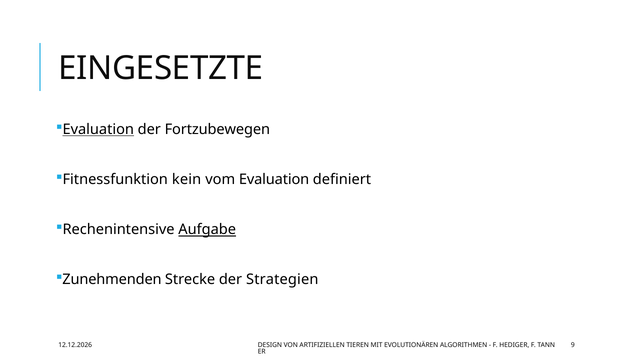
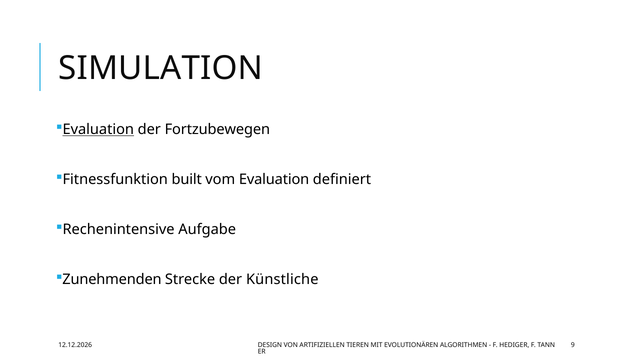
EINGESETZTE: EINGESETZTE -> SIMULATION
kein: kein -> built
Aufgabe underline: present -> none
Strategien: Strategien -> Künstliche
